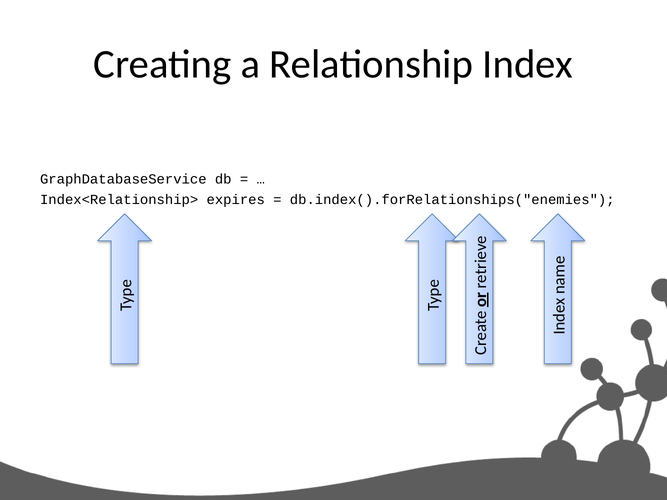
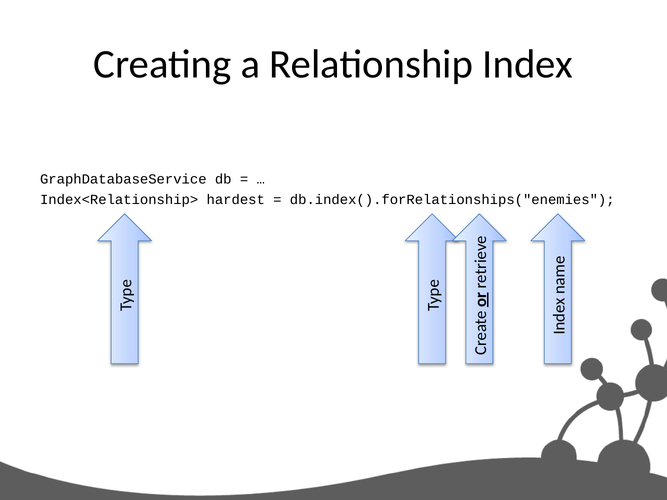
expires: expires -> hardest
